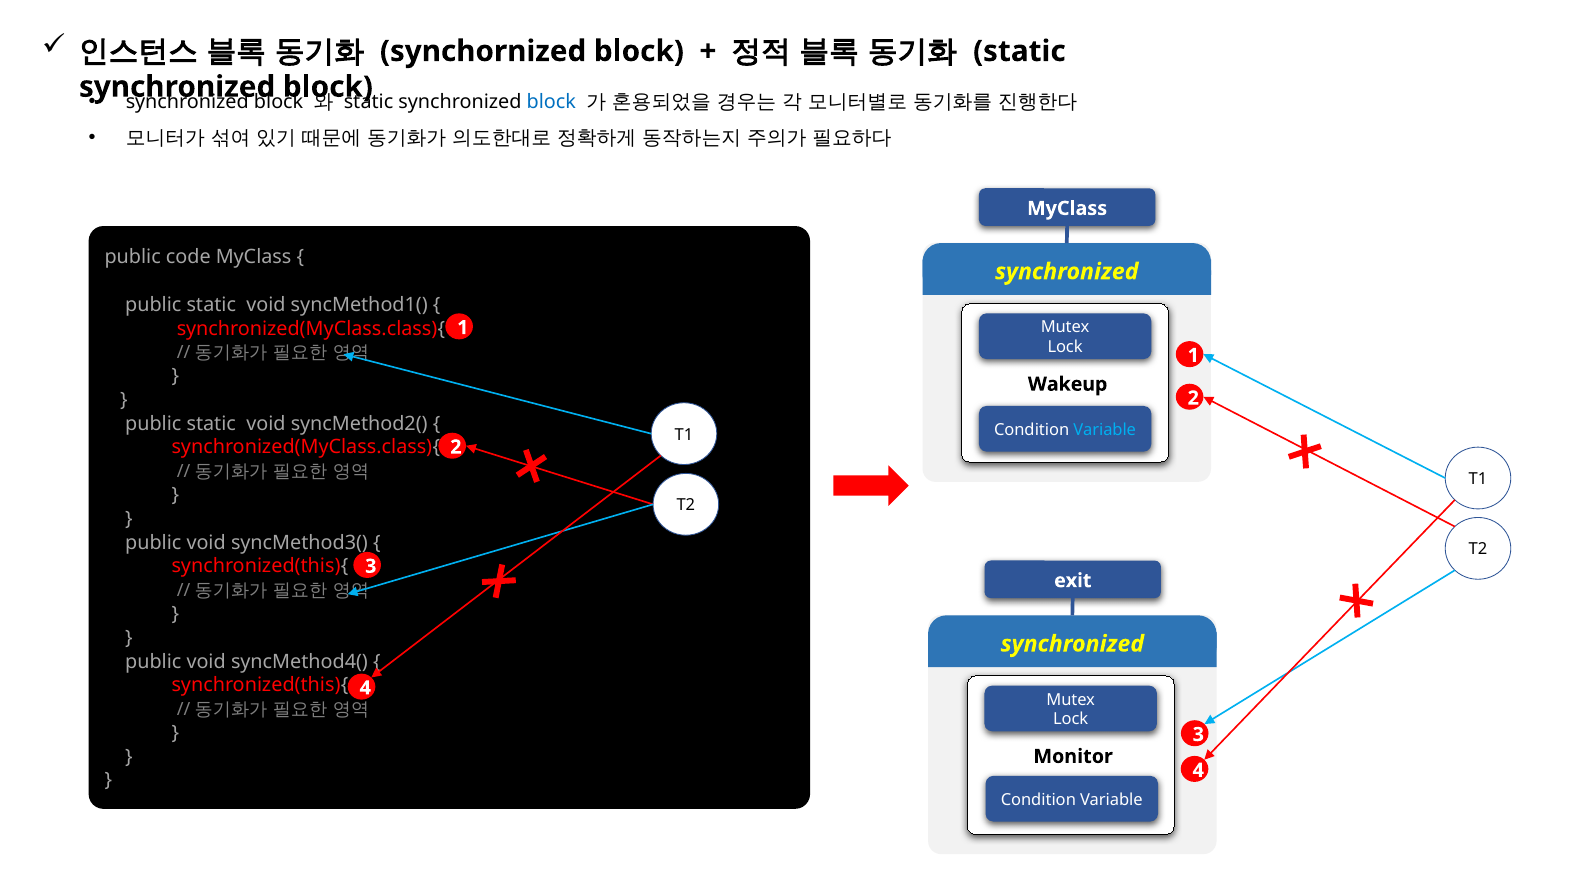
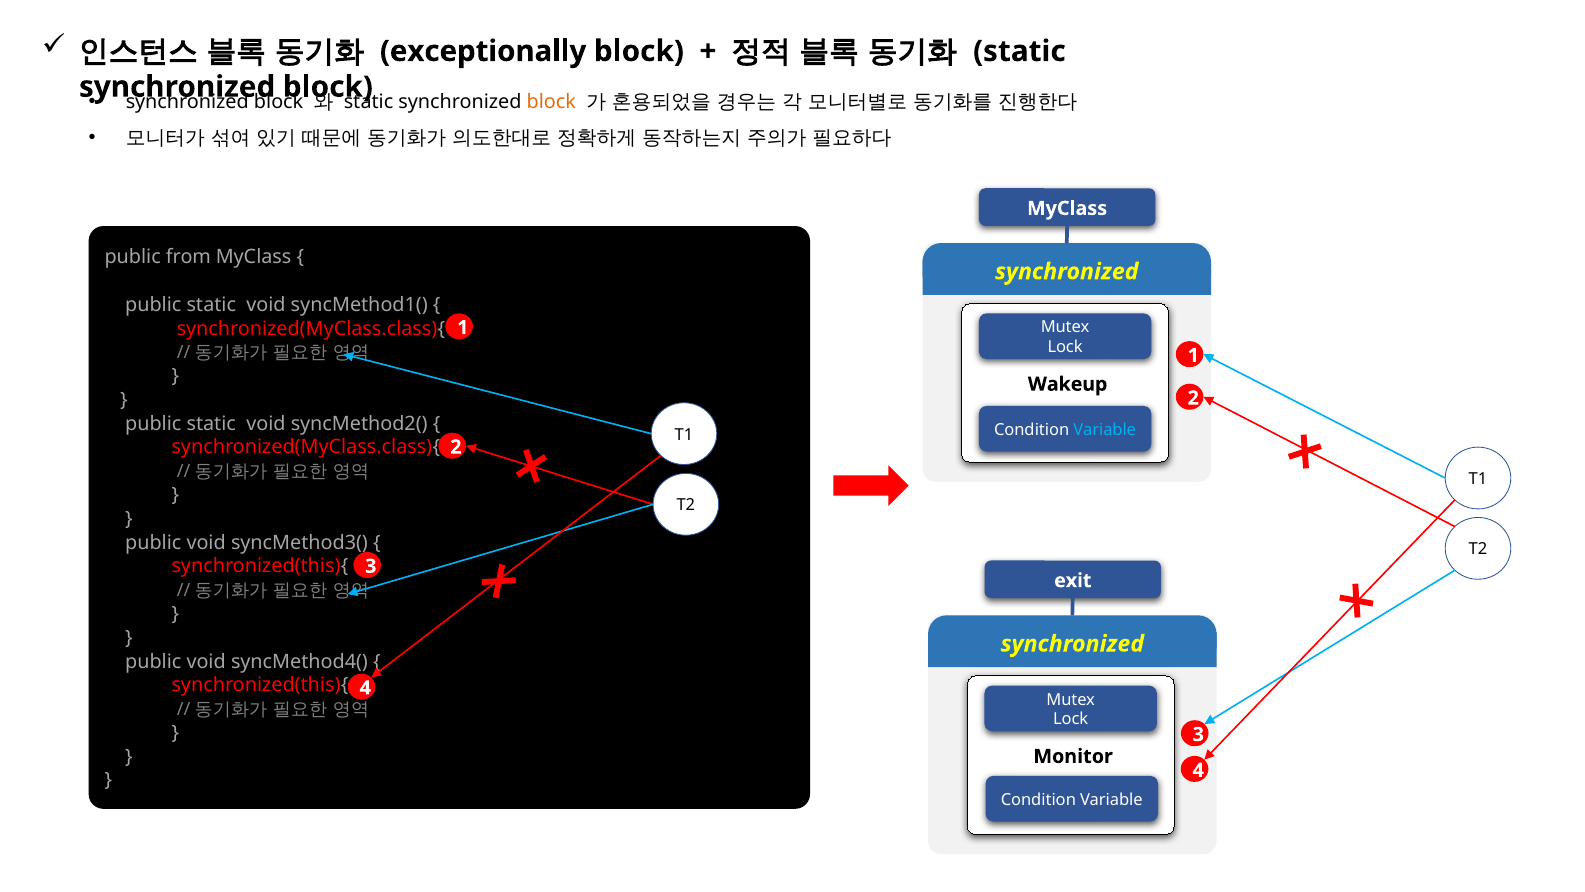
synchornized: synchornized -> exceptionally
block at (551, 102) colour: blue -> orange
code: code -> from
